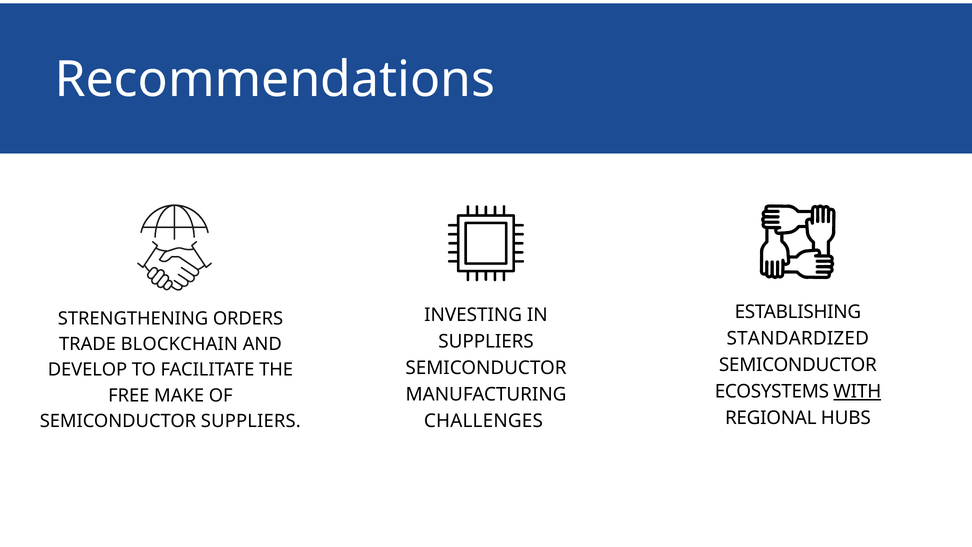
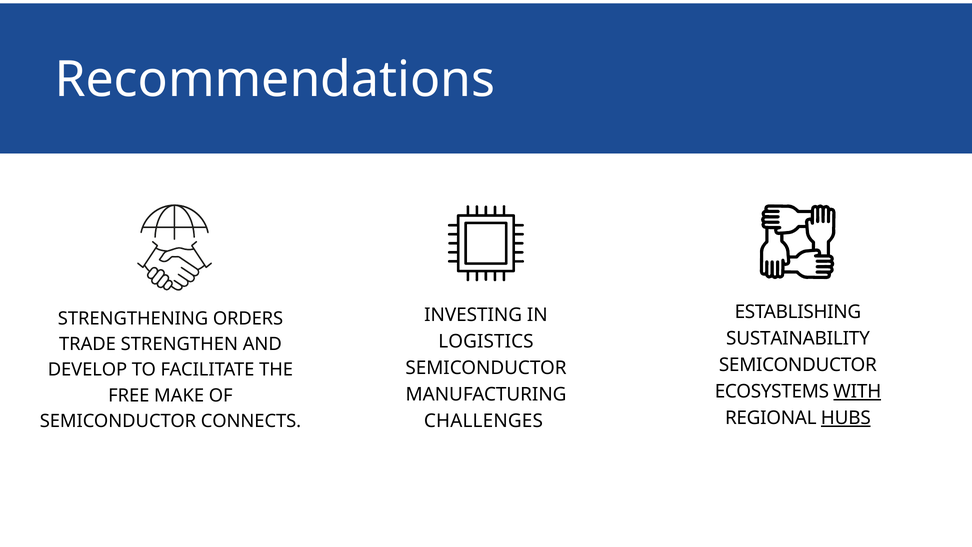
STANDARDIZED: STANDARDIZED -> SUSTAINABILITY
SUPPLIERS at (486, 341): SUPPLIERS -> LOGISTICS
BLOCKCHAIN: BLOCKCHAIN -> STRENGTHEN
HUBS underline: none -> present
SEMICONDUCTOR SUPPLIERS: SUPPLIERS -> CONNECTS
